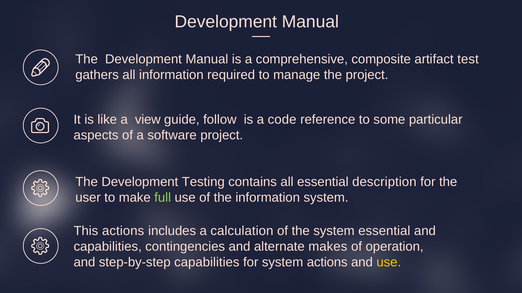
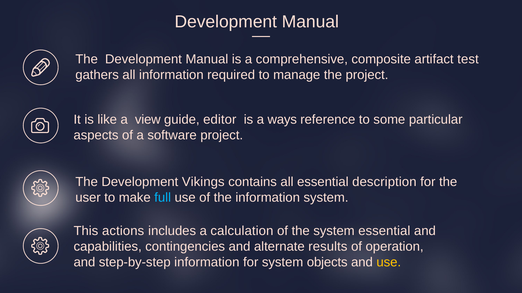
follow: follow -> editor
code: code -> ways
Testing: Testing -> Vikings
full colour: light green -> light blue
makes: makes -> results
step-by-step capabilities: capabilities -> information
system actions: actions -> objects
